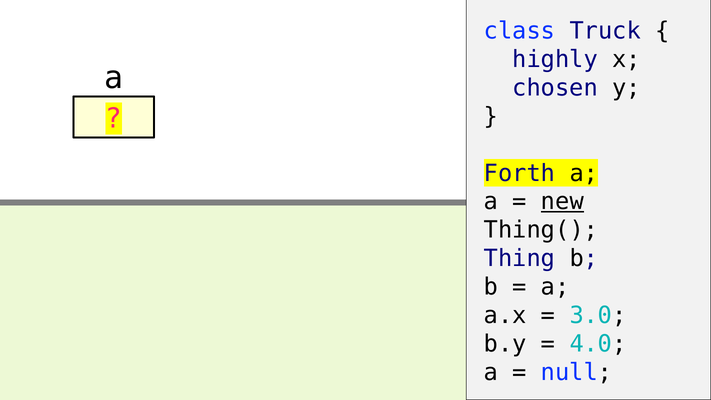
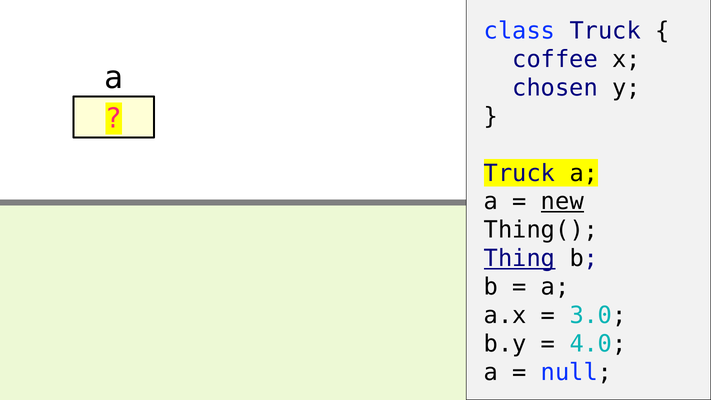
highly: highly -> coffee
Forth at (520, 173): Forth -> Truck
Thing underline: none -> present
